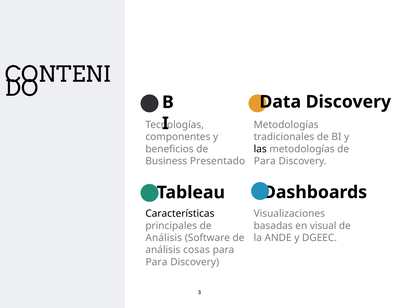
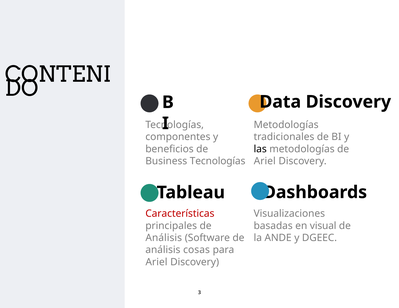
Business Presentado: Presentado -> Tecnologías
Para at (265, 161): Para -> Ariel
Características colour: black -> red
Para at (156, 262): Para -> Ariel
